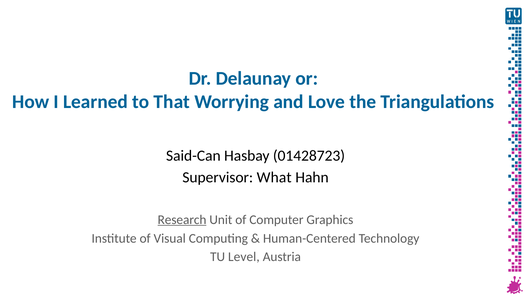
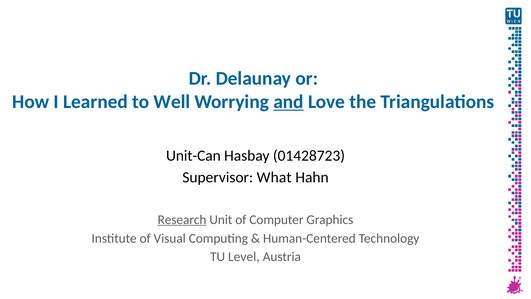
That: That -> Well
and underline: none -> present
Said-Can: Said-Can -> Unit-Can
